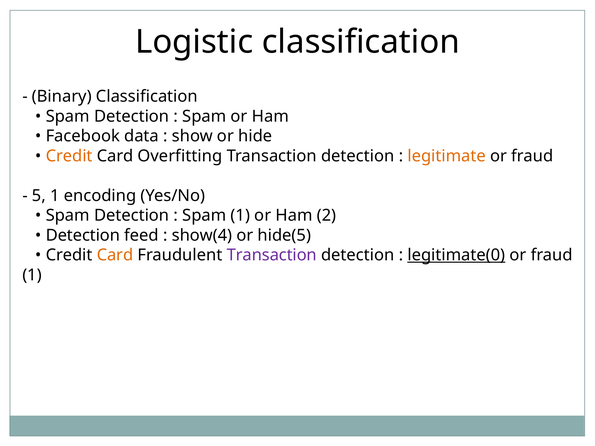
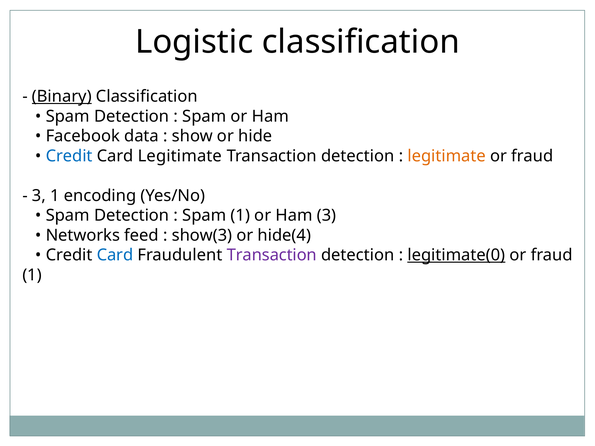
Binary underline: none -> present
Credit at (69, 156) colour: orange -> blue
Card Overfitting: Overfitting -> Legitimate
5 at (39, 196): 5 -> 3
Ham 2: 2 -> 3
Detection at (83, 235): Detection -> Networks
show(4: show(4 -> show(3
hide(5: hide(5 -> hide(4
Card at (115, 255) colour: orange -> blue
